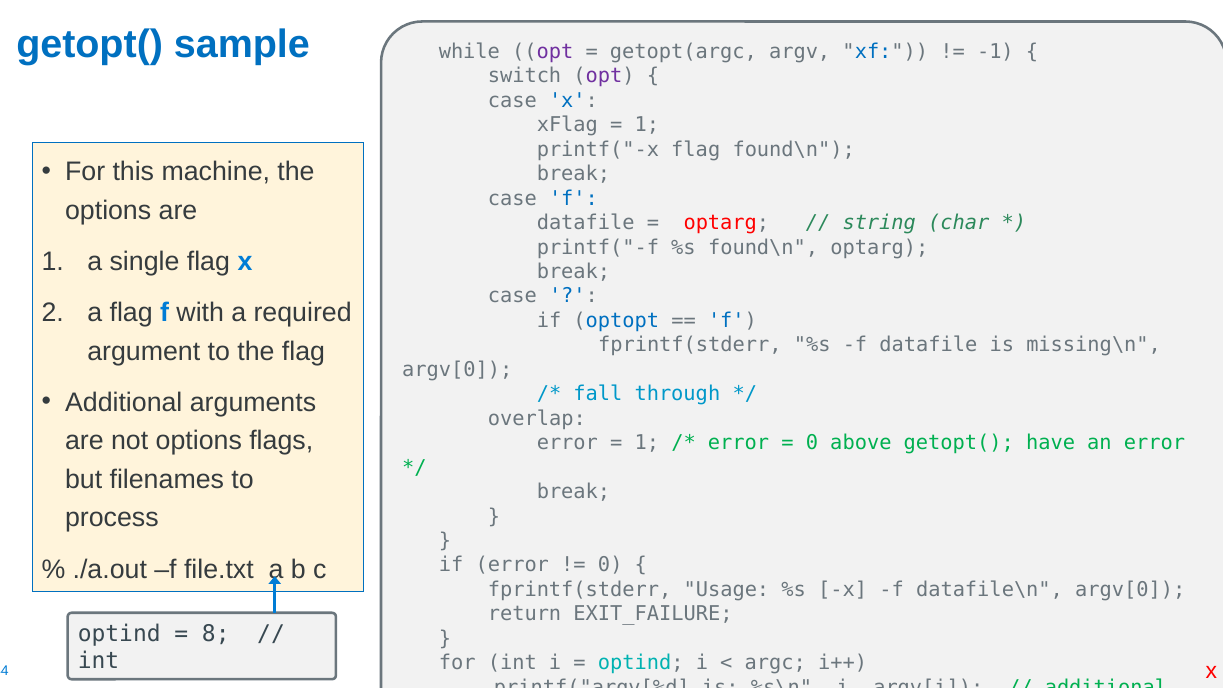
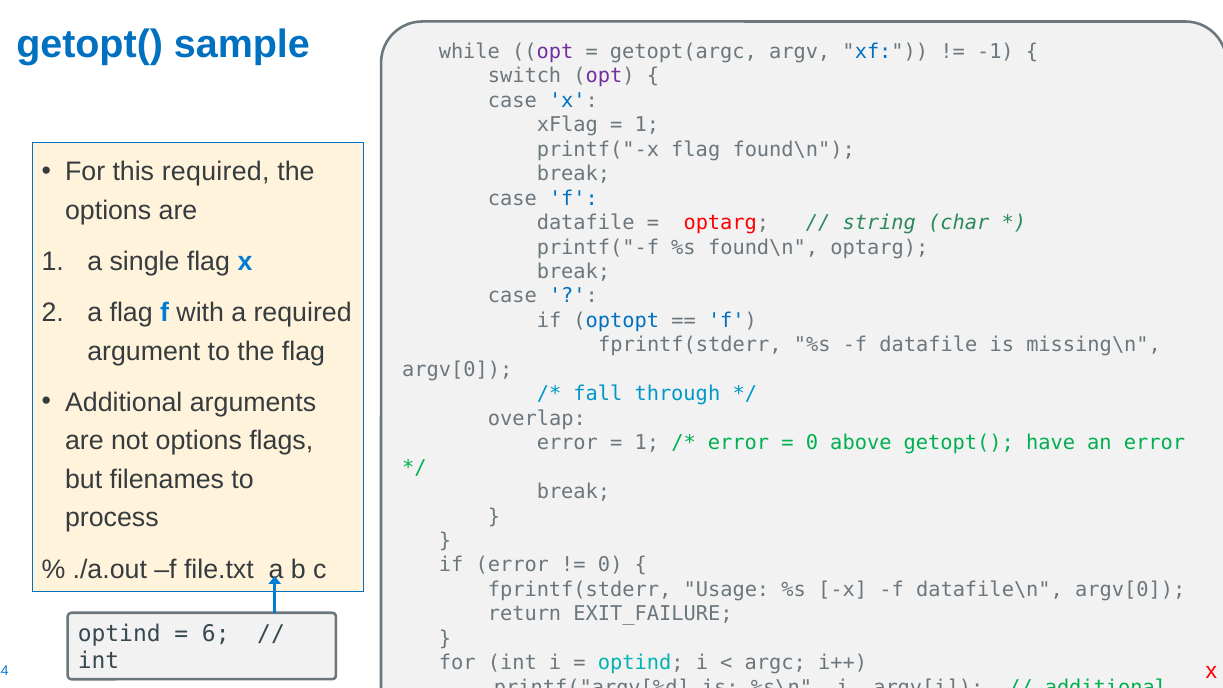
this machine: machine -> required
8: 8 -> 6
